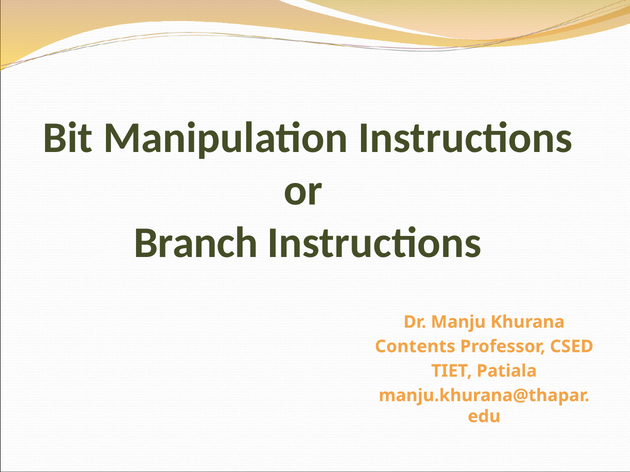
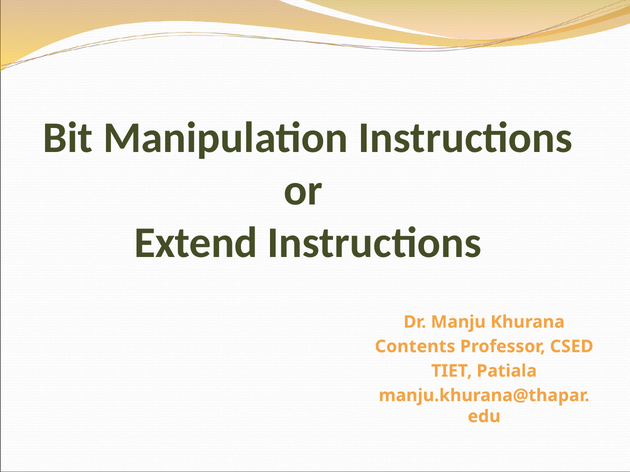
Branch: Branch -> Extend
